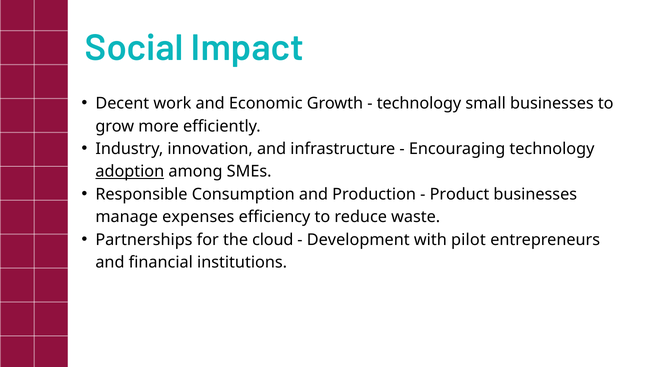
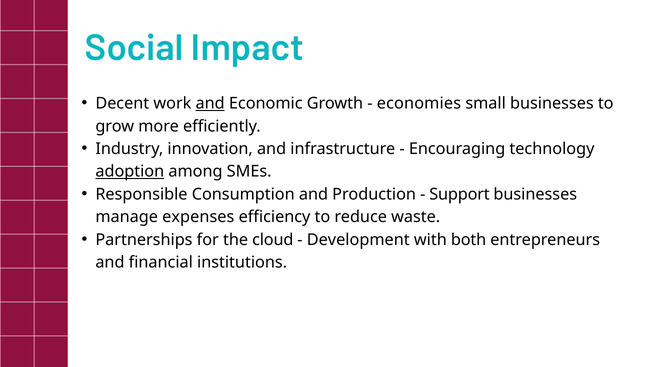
and at (210, 103) underline: none -> present
technology at (419, 103): technology -> economies
Product: Product -> Support
pilot: pilot -> both
